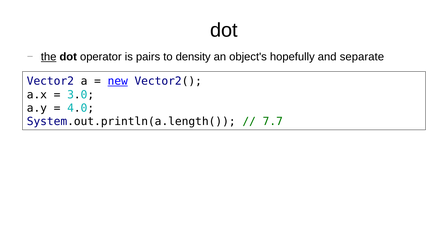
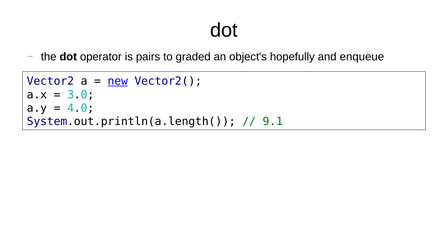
the underline: present -> none
density: density -> graded
separate: separate -> enqueue
7.7: 7.7 -> 9.1
